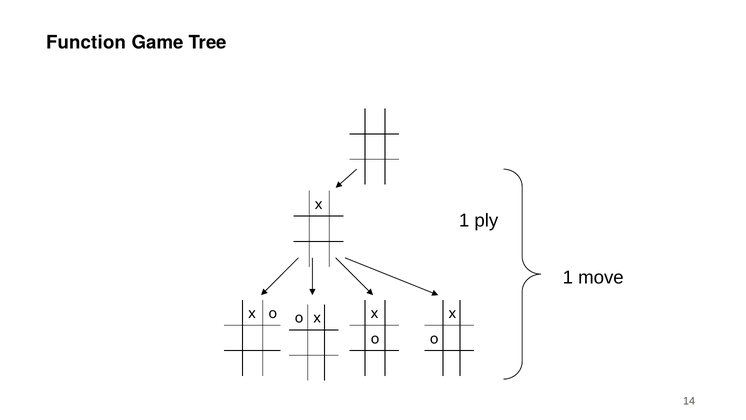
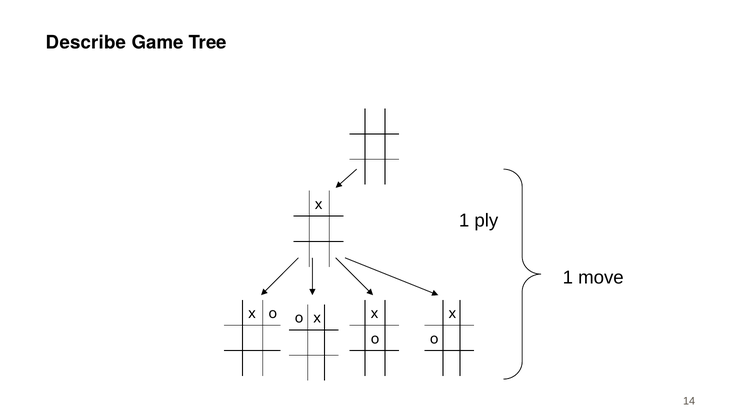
Function: Function -> Describe
